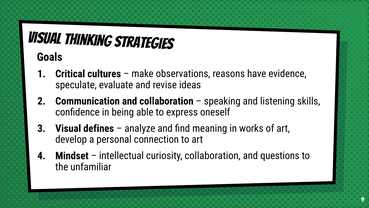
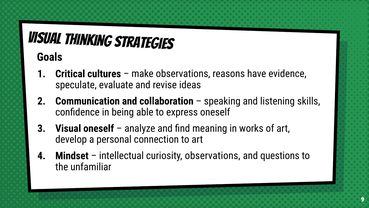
Visual defines: defines -> oneself
curiosity collaboration: collaboration -> observations
